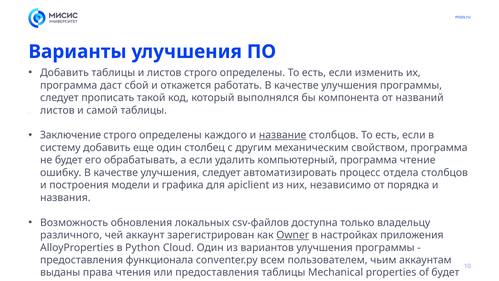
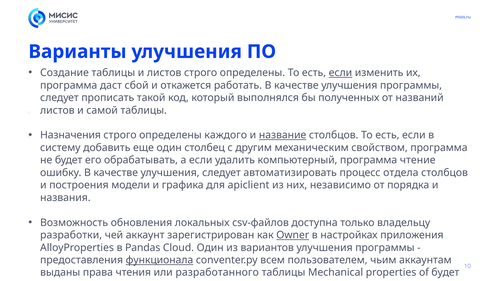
Добавить at (64, 73): Добавить -> Создание
если at (340, 73) underline: none -> present
компонента: компонента -> полученных
Заключение: Заключение -> Назначения
различного: различного -> разработки
Python: Python -> Pandas
функционала underline: none -> present
или предоставления: предоставления -> разработанного
